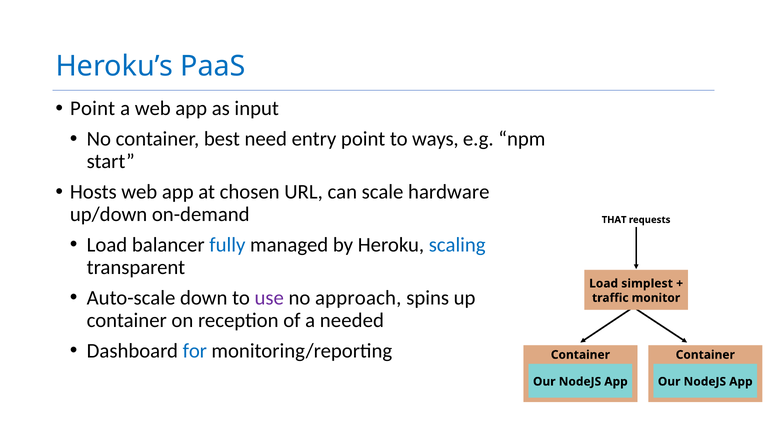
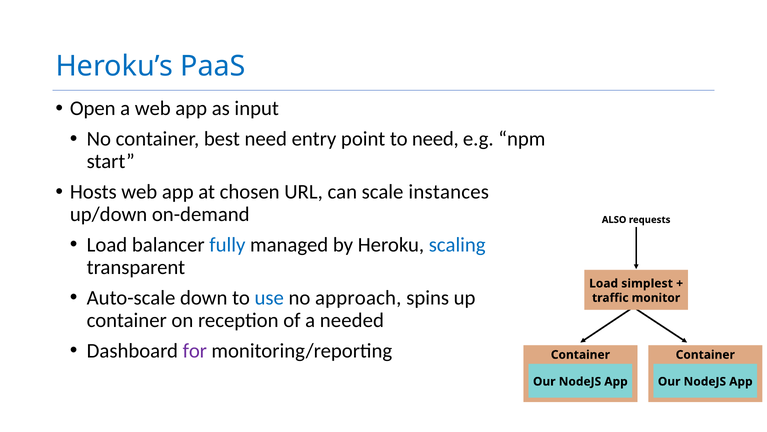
Point at (93, 108): Point -> Open
to ways: ways -> need
hardware: hardware -> instances
THAT: THAT -> ALSO
use colour: purple -> blue
for colour: blue -> purple
